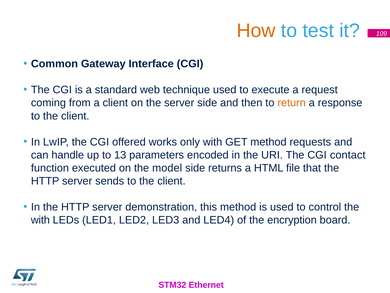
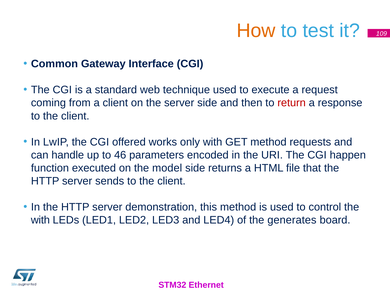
return colour: orange -> red
13: 13 -> 46
contact: contact -> happen
encryption: encryption -> generates
